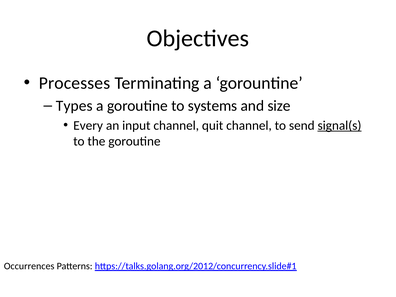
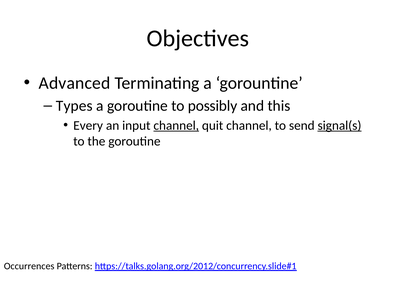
Processes: Processes -> Advanced
systems: systems -> possibly
size: size -> this
channel at (176, 125) underline: none -> present
